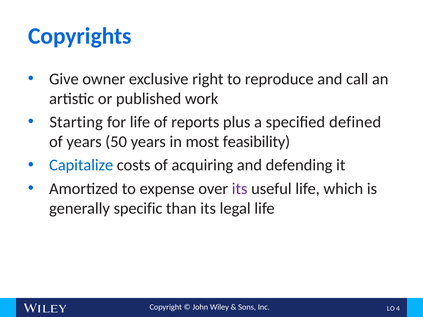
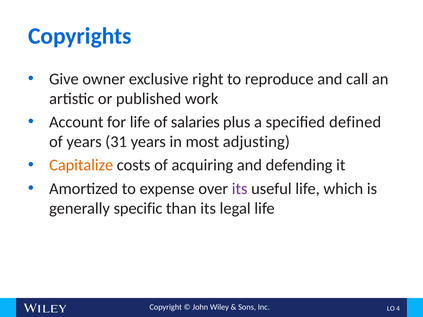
Starting: Starting -> Account
reports: reports -> salaries
50: 50 -> 31
feasibility: feasibility -> adjusting
Capitalize colour: blue -> orange
